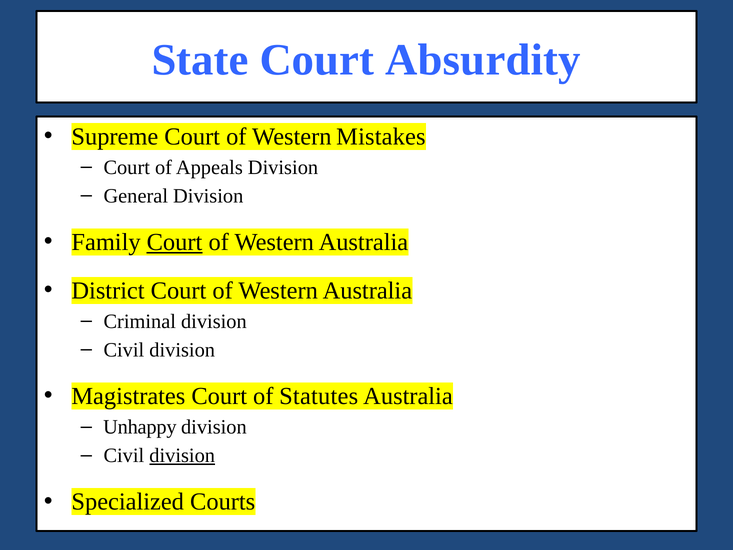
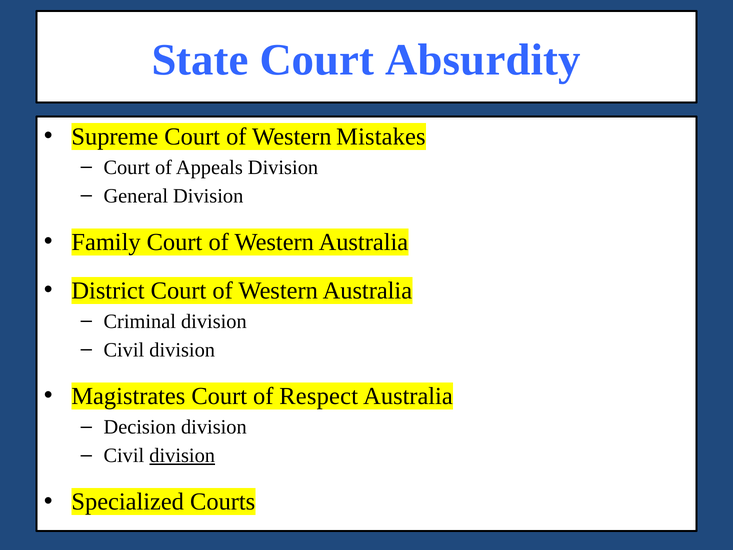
Court at (175, 242) underline: present -> none
Statutes: Statutes -> Respect
Unhappy: Unhappy -> Decision
